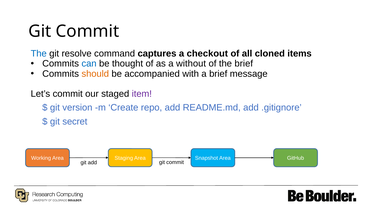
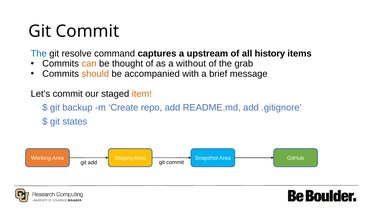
checkout: checkout -> upstream
cloned: cloned -> history
can colour: blue -> orange
the brief: brief -> grab
item colour: purple -> orange
version: version -> backup
secret: secret -> states
